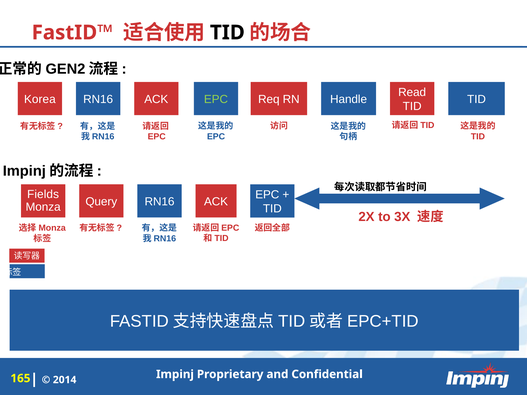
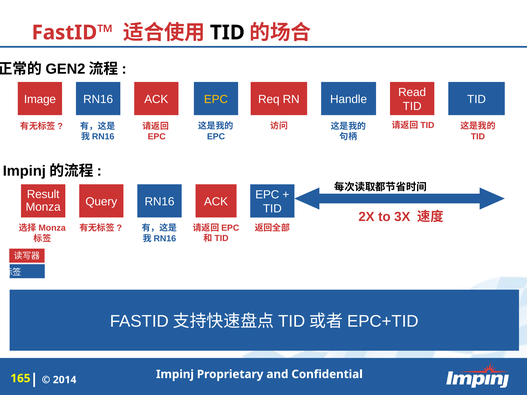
Korea: Korea -> Image
EPC at (216, 99) colour: light green -> yellow
Fields: Fields -> Result
